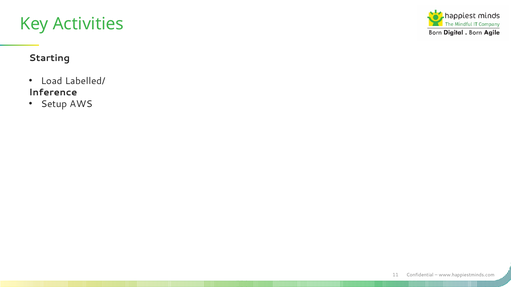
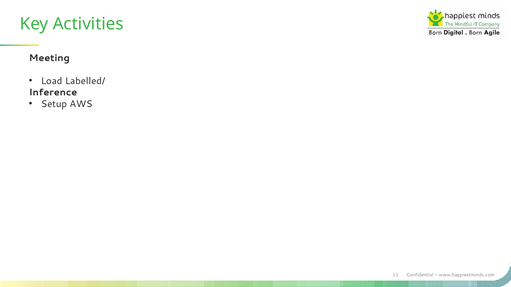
Starting: Starting -> Meeting
